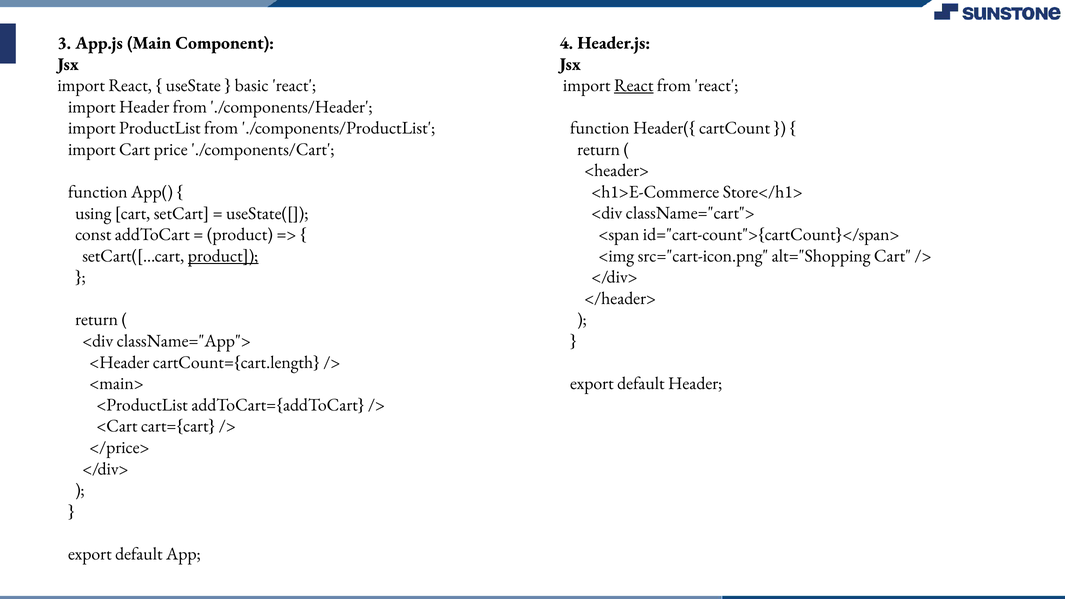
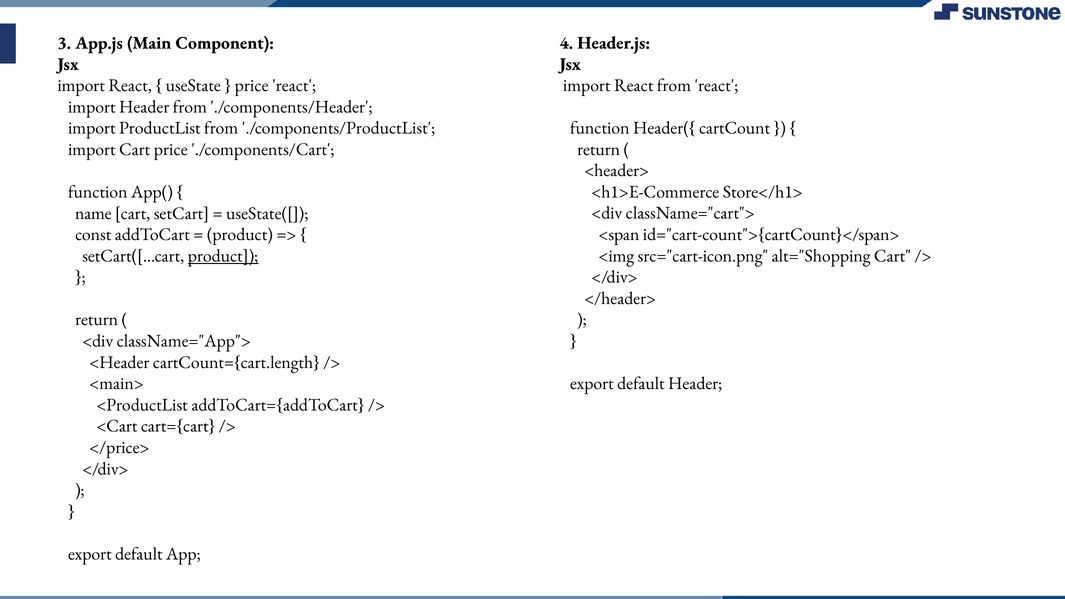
React at (634, 85) underline: present -> none
basic at (252, 85): basic -> price
using: using -> name
